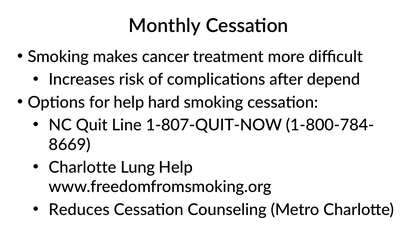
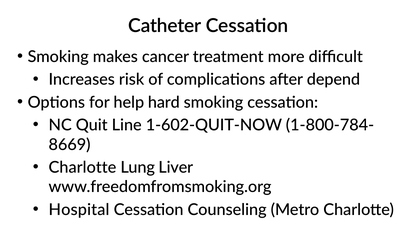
Monthly: Monthly -> Catheter
1-807-QUIT-NOW: 1-807-QUIT-NOW -> 1-602-QUIT-NOW
Lung Help: Help -> Liver
Reduces: Reduces -> Hospital
